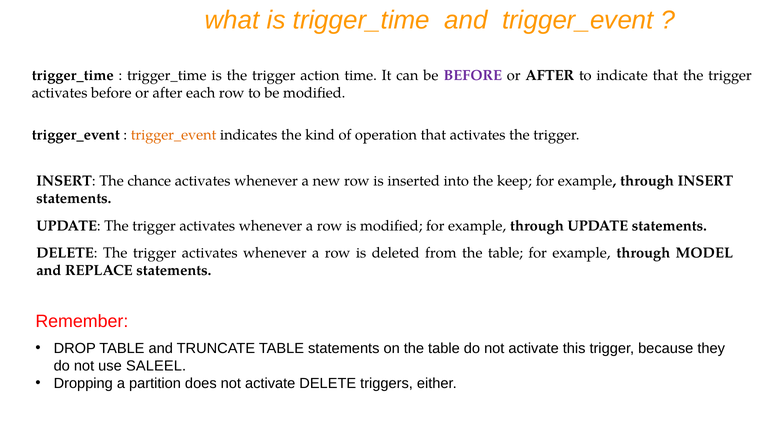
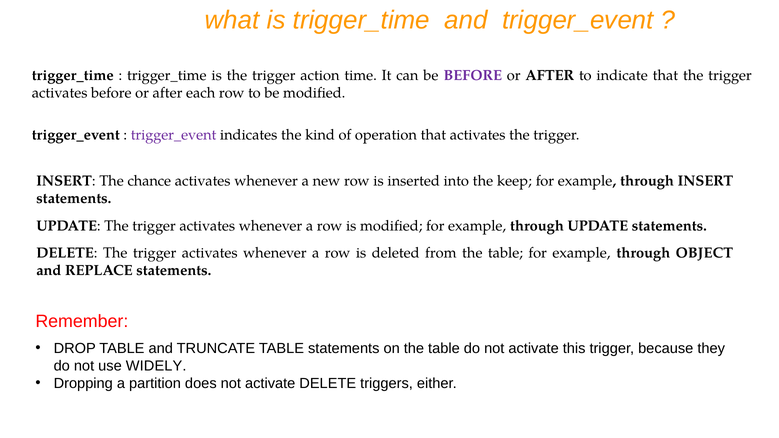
trigger_event at (174, 135) colour: orange -> purple
MODEL: MODEL -> OBJECT
SALEEL: SALEEL -> WIDELY
